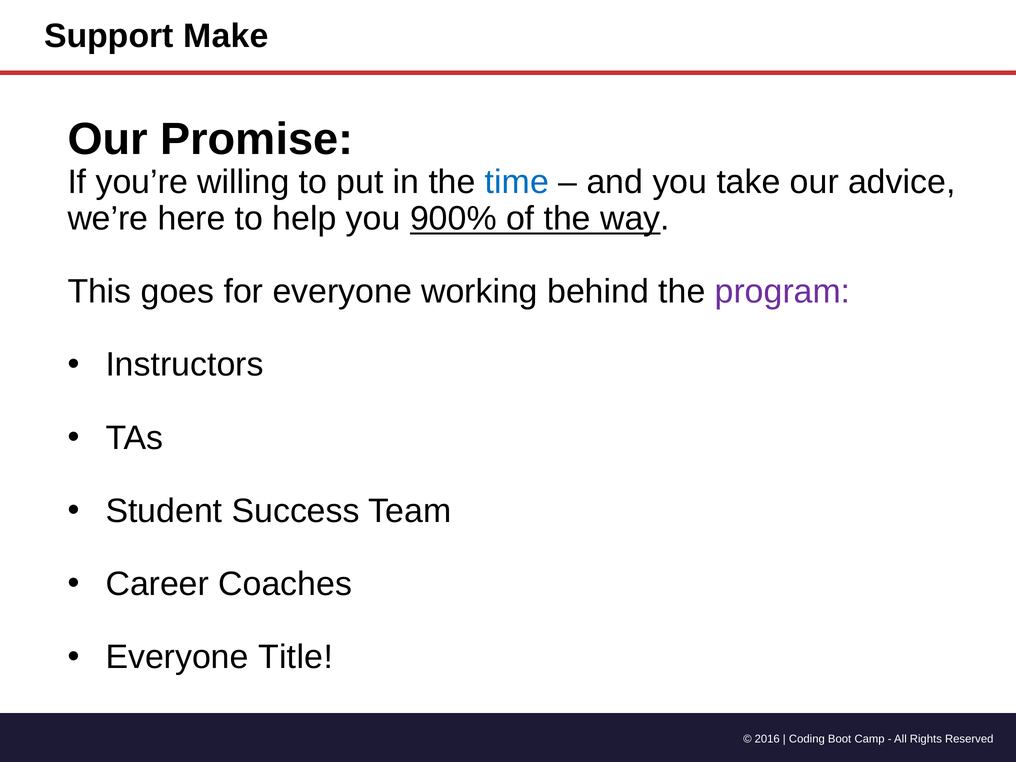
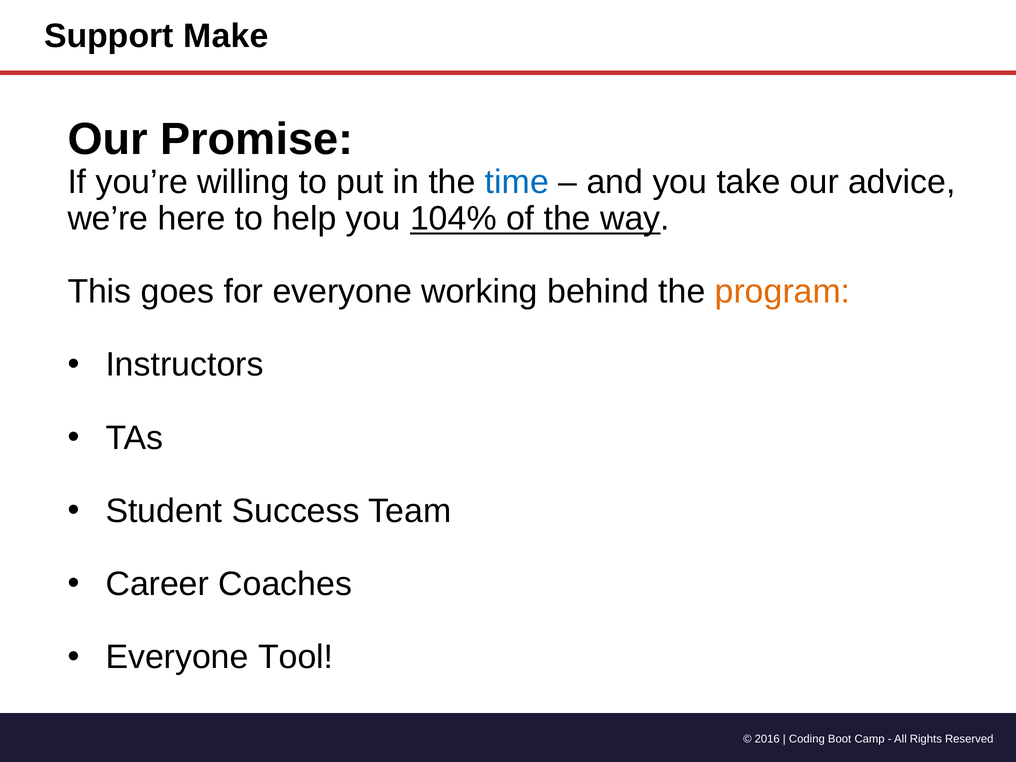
900%: 900% -> 104%
program colour: purple -> orange
Title: Title -> Tool
